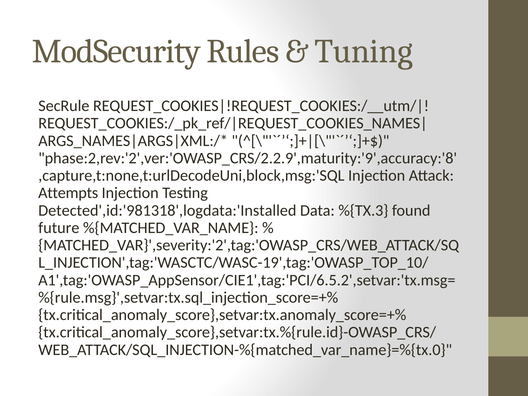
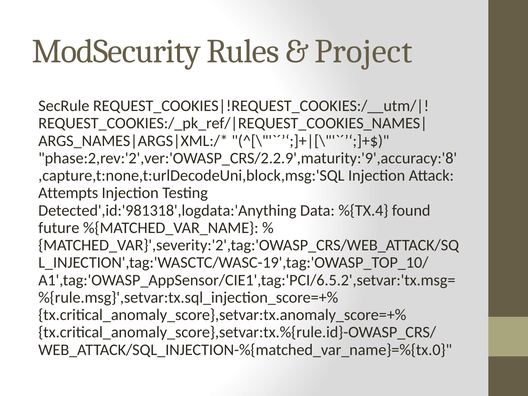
Tuning: Tuning -> Project
Detected',id:'981318',logdata:'Installed: Detected',id:'981318',logdata:'Installed -> Detected',id:'981318',logdata:'Anything
%{TX.3: %{TX.3 -> %{TX.4
